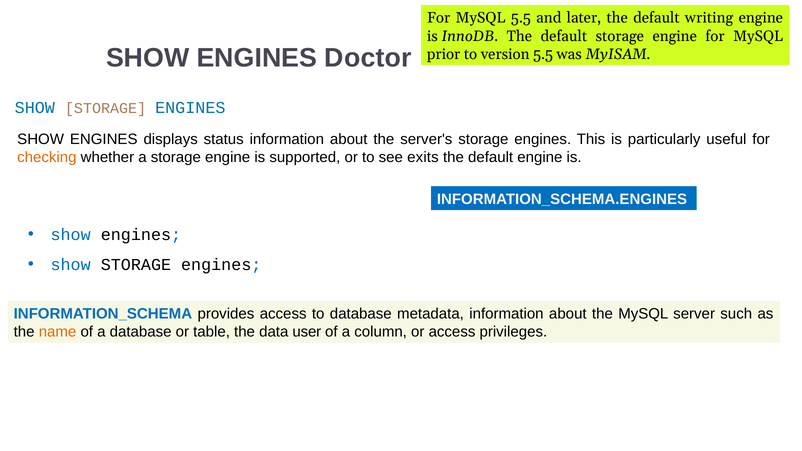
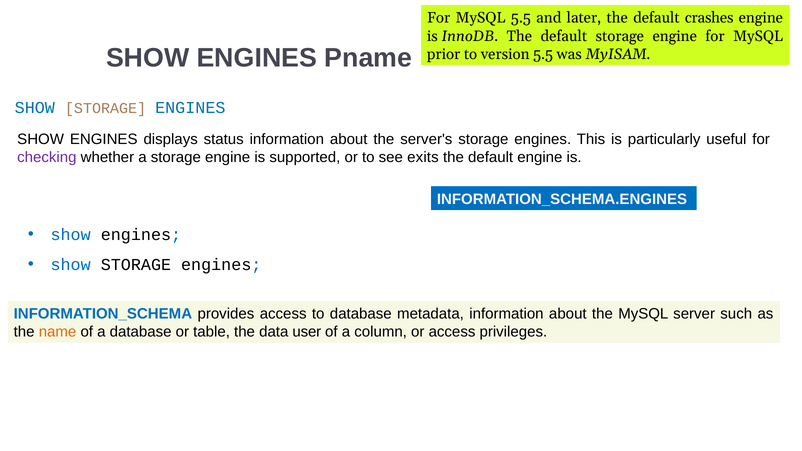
writing: writing -> crashes
Doctor: Doctor -> Pname
checking colour: orange -> purple
